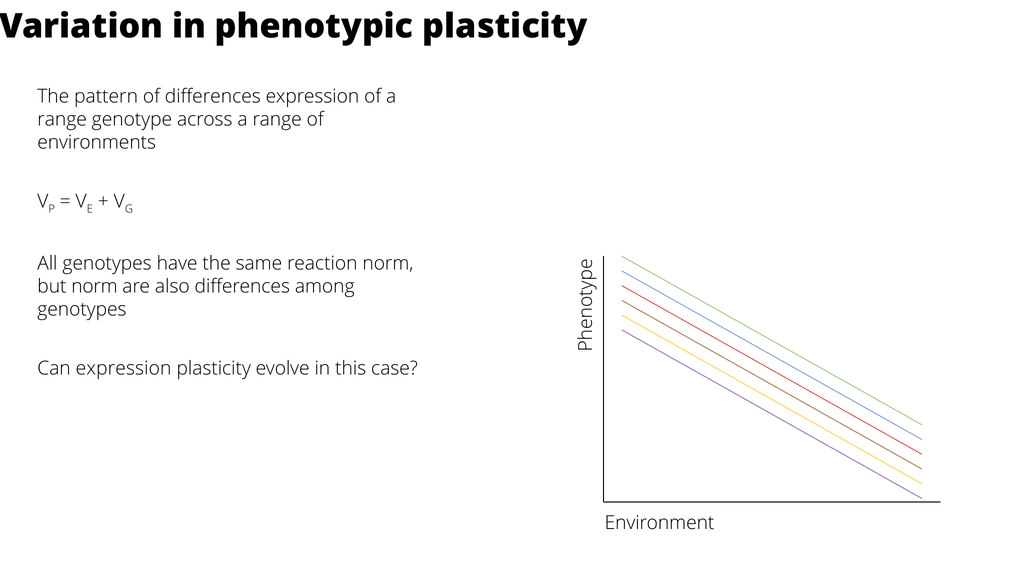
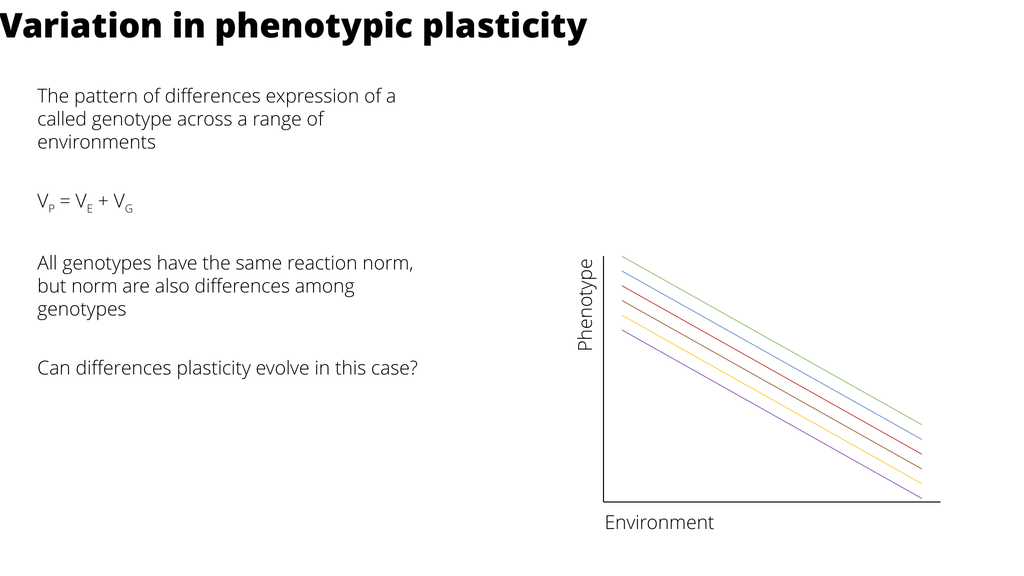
range at (62, 119): range -> called
Can expression: expression -> differences
